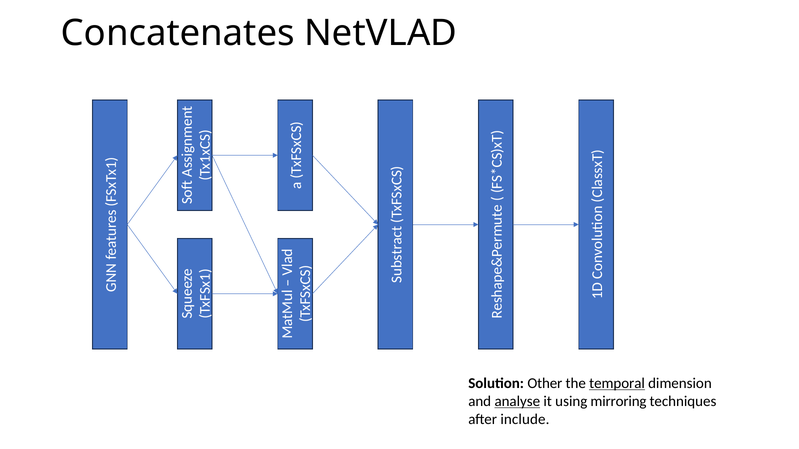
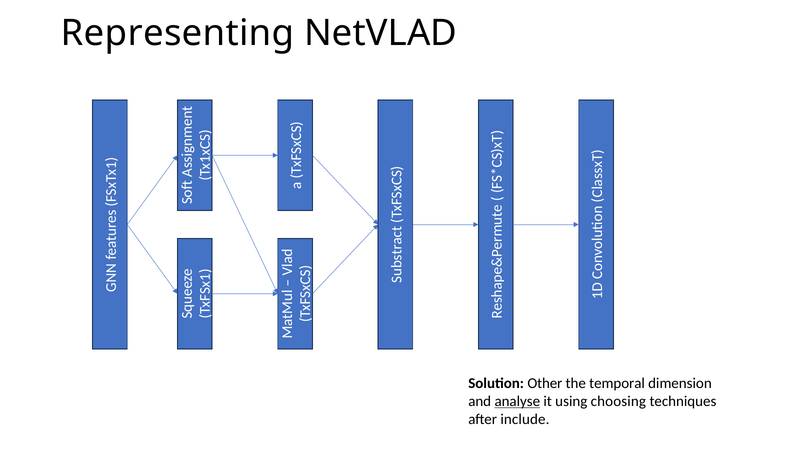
Concatenates: Concatenates -> Representing
temporal underline: present -> none
mirroring: mirroring -> choosing
